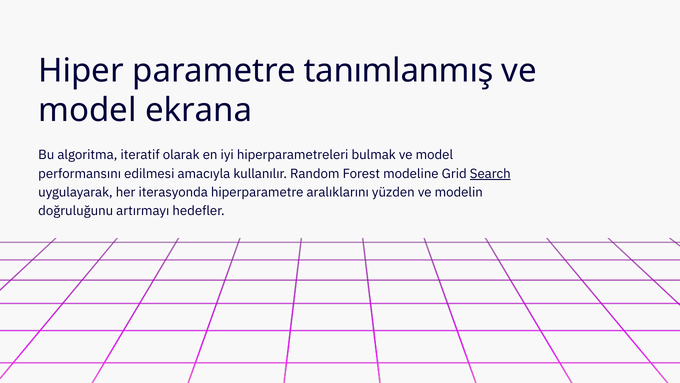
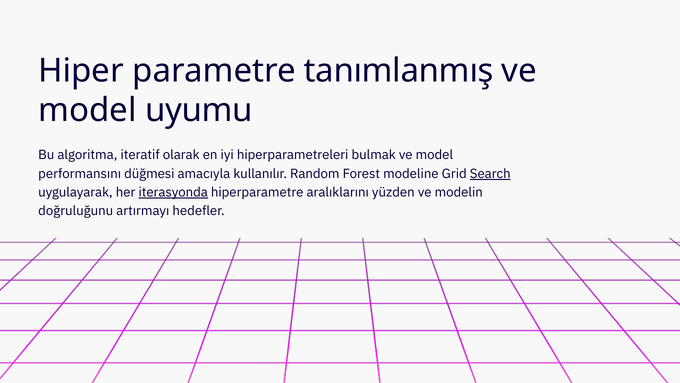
ekrana: ekrana -> uyumu
edilmesi: edilmesi -> düğmesi
iterasyonda underline: none -> present
